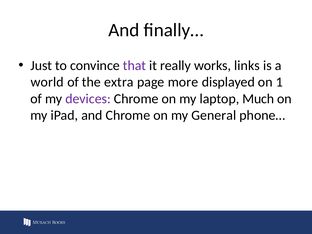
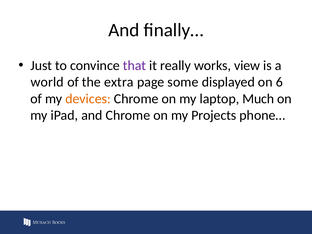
links: links -> view
more: more -> some
1: 1 -> 6
devices colour: purple -> orange
General: General -> Projects
